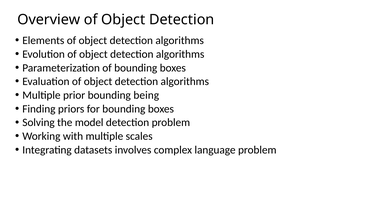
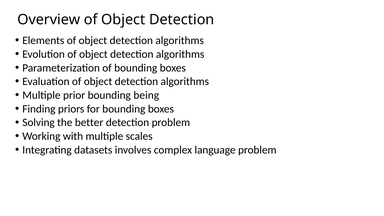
model: model -> better
